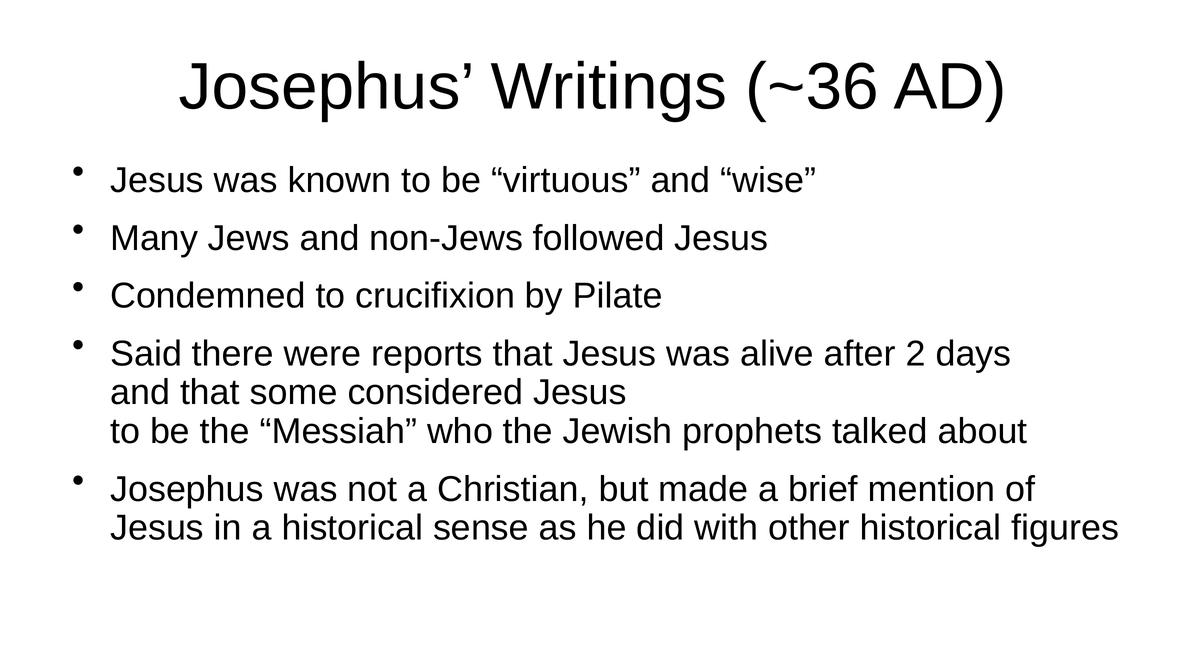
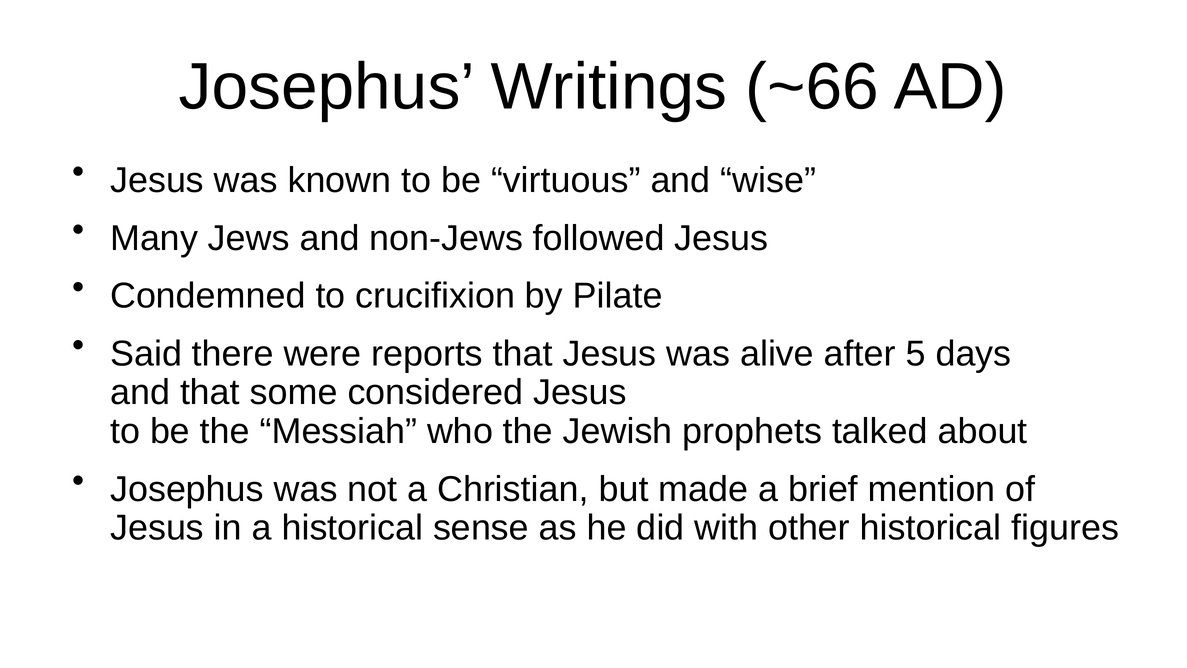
~36: ~36 -> ~66
2: 2 -> 5
